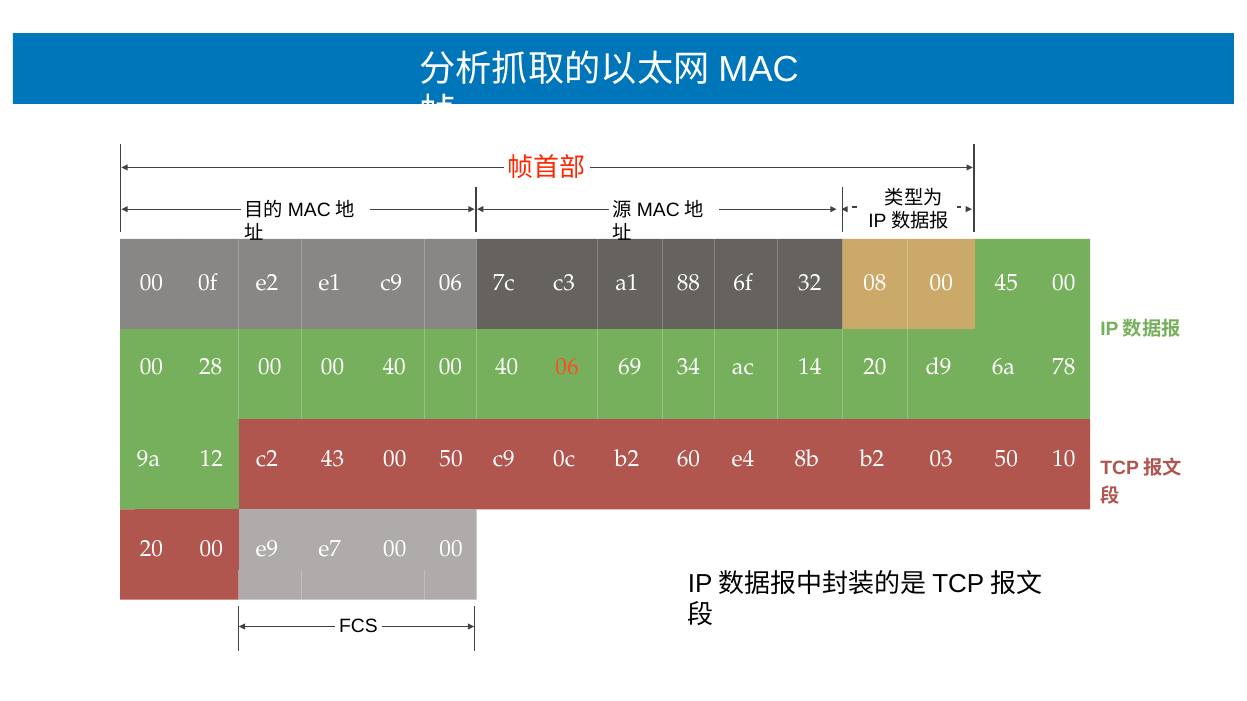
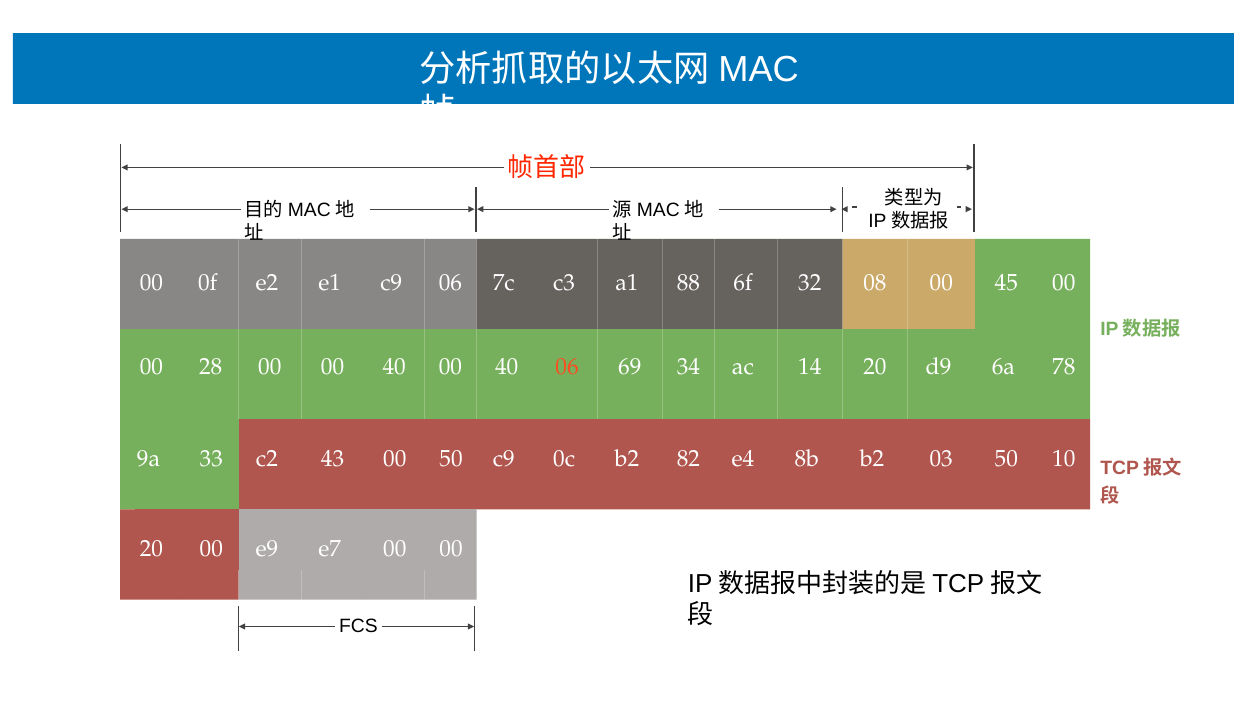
12: 12 -> 33
60: 60 -> 82
